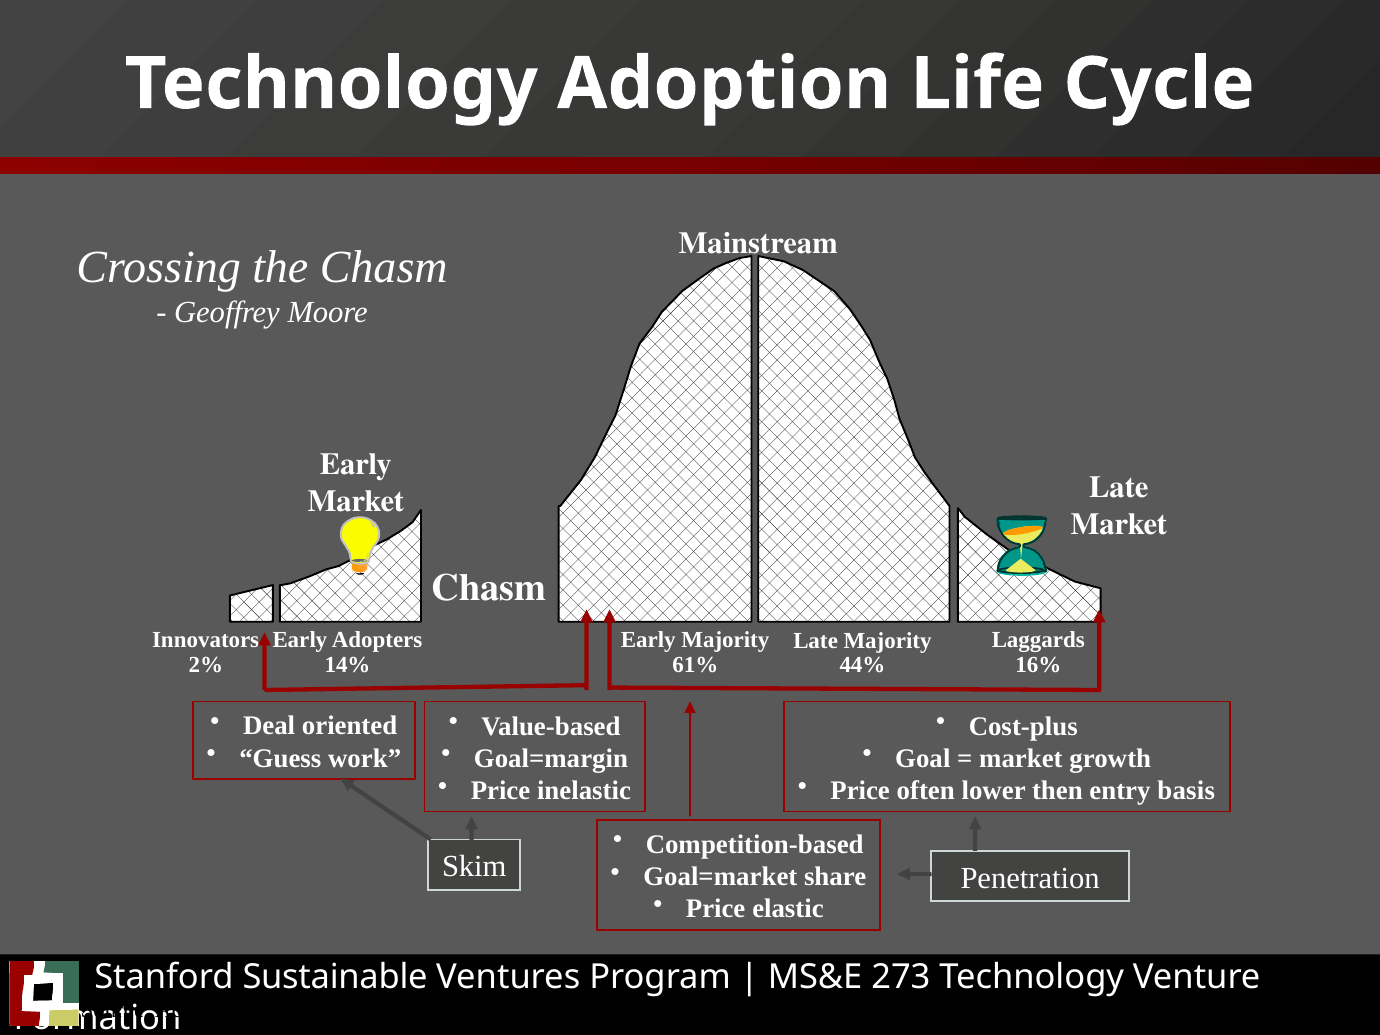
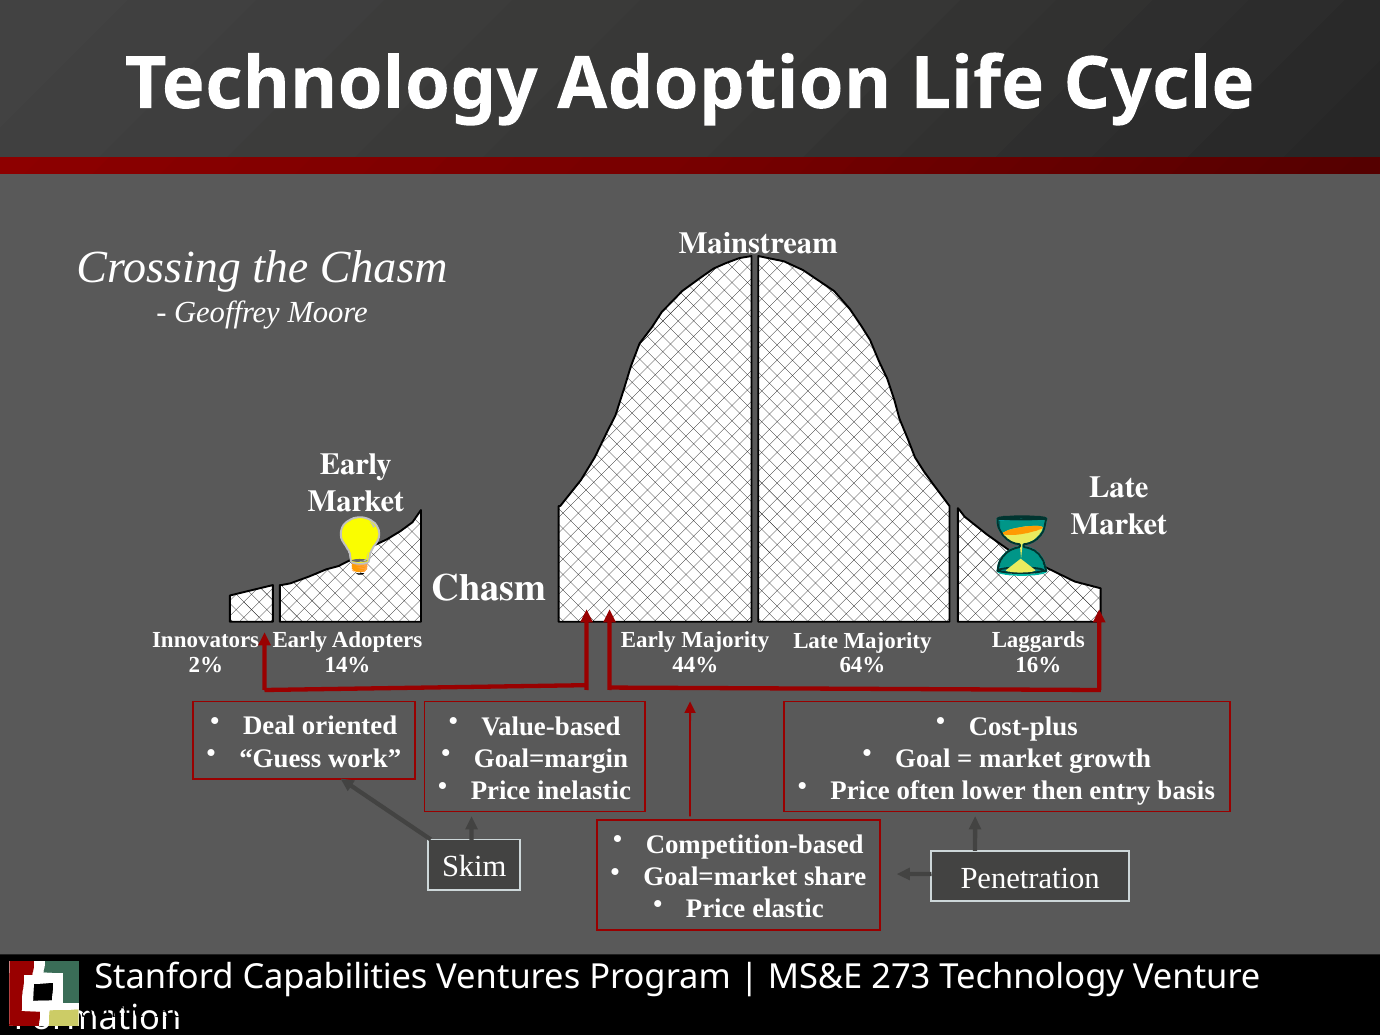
61%: 61% -> 44%
44%: 44% -> 64%
Sustainable: Sustainable -> Capabilities
